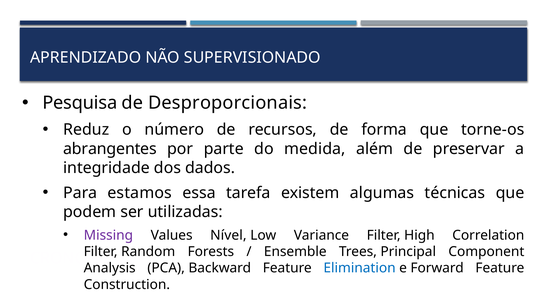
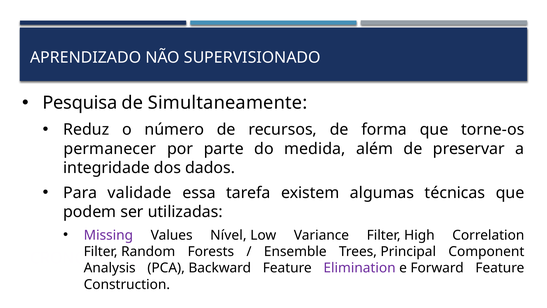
Desproporcionais: Desproporcionais -> Simultaneamente
abrangentes: abrangentes -> permanecer
estamos: estamos -> validade
Elimination colour: blue -> purple
